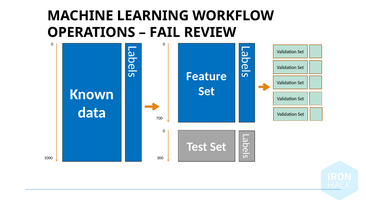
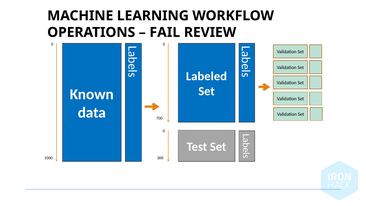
Feature: Feature -> Labeled
